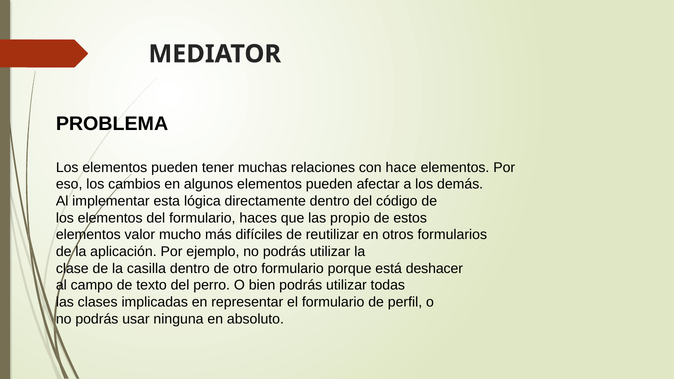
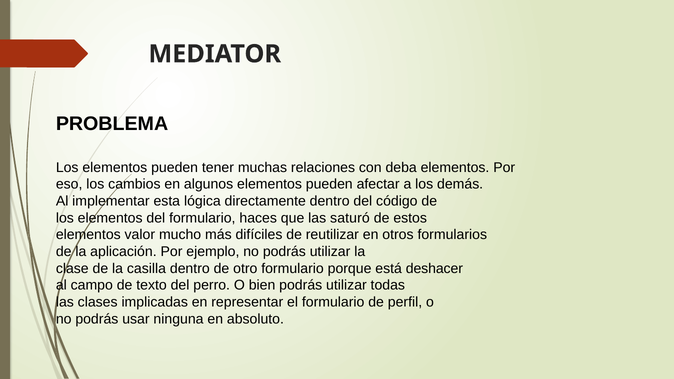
hace: hace -> deba
propio: propio -> saturó
